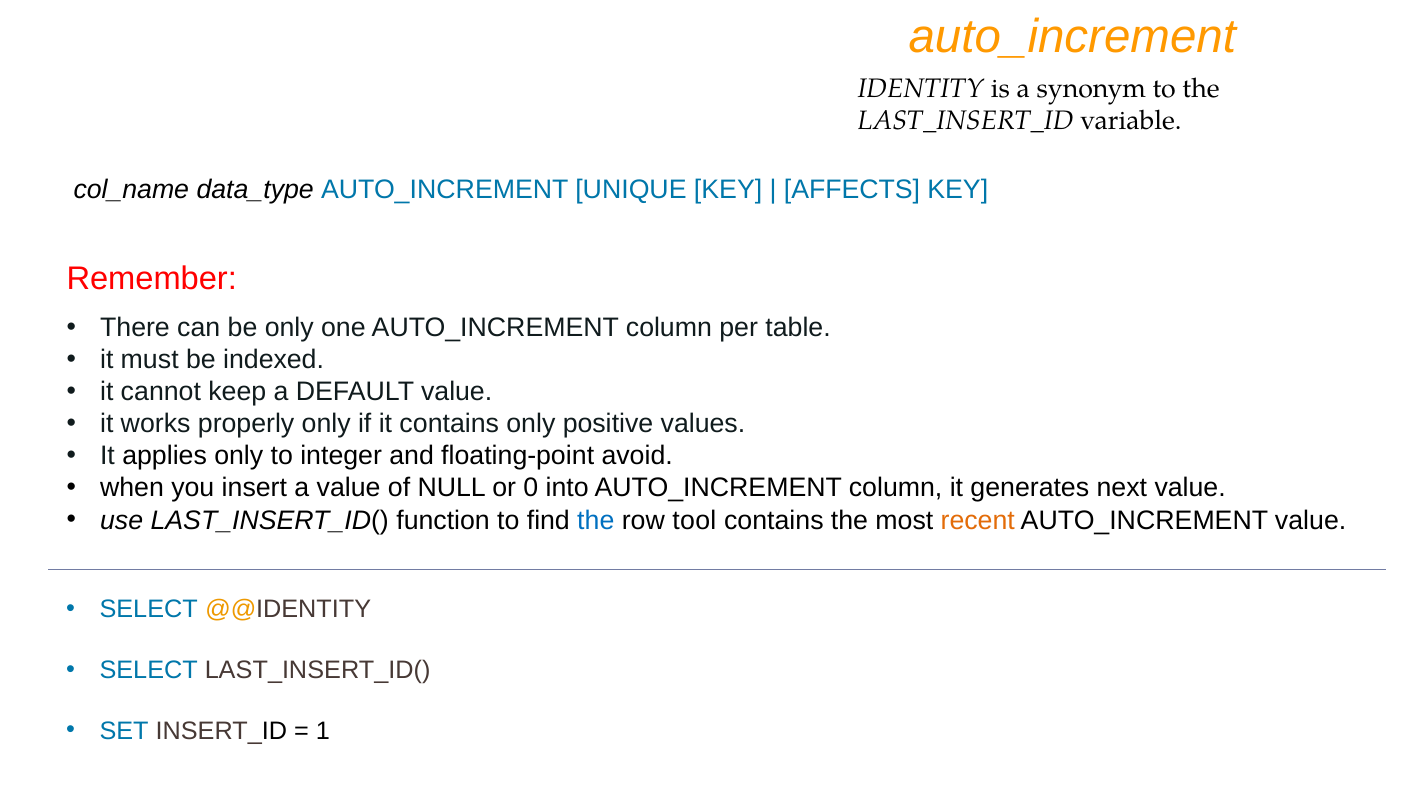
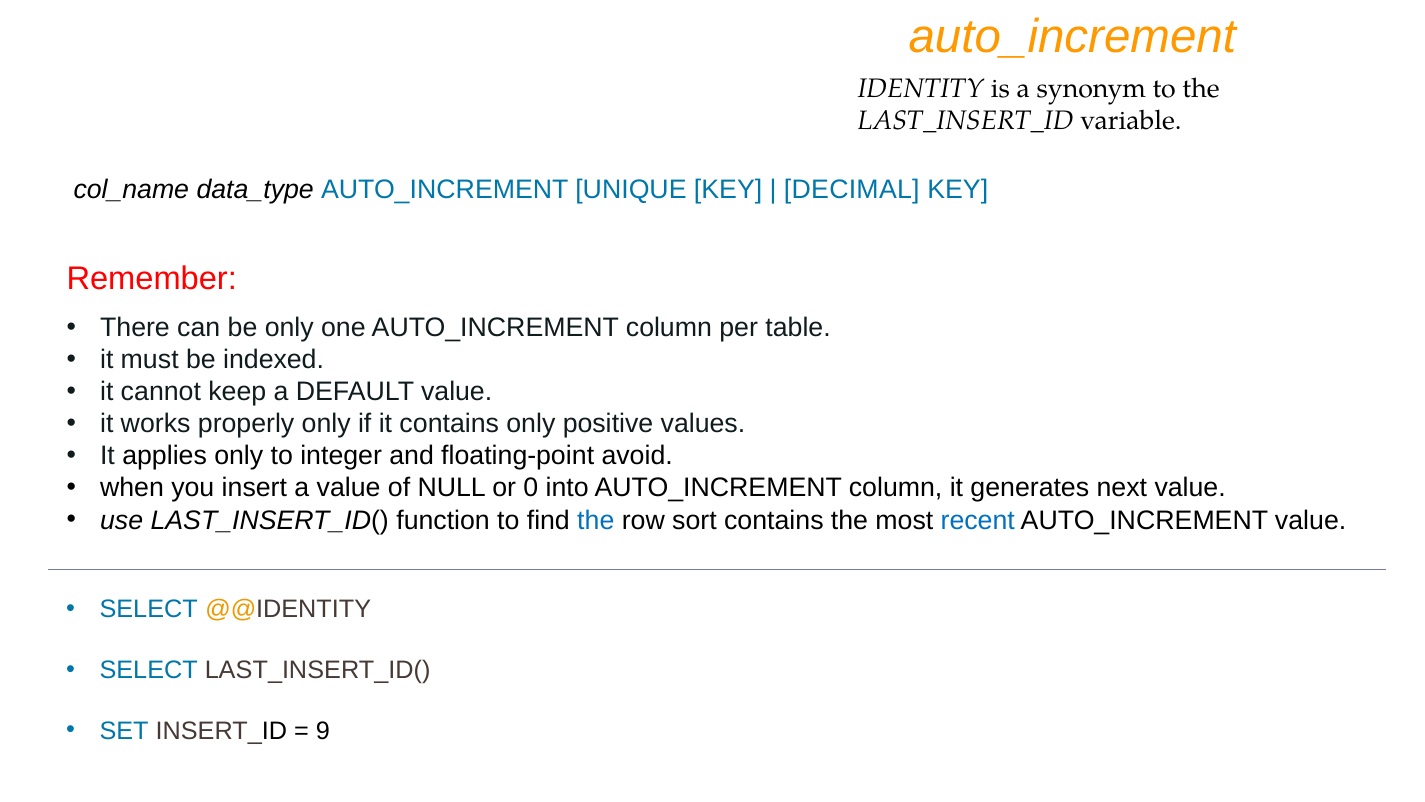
AFFECTS: AFFECTS -> DECIMAL
tool: tool -> sort
recent colour: orange -> blue
1: 1 -> 9
